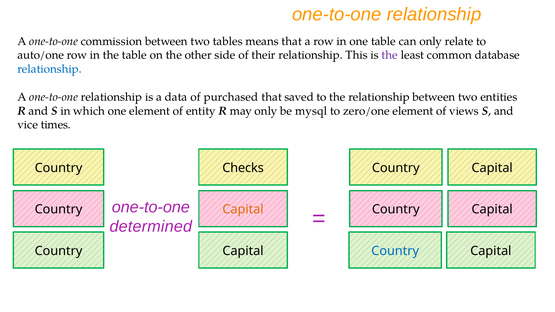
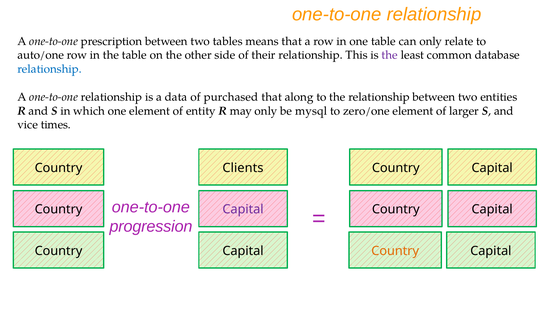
commission: commission -> prescription
saved: saved -> along
views: views -> larger
Checks: Checks -> Clients
Capital at (243, 210) colour: orange -> purple
determined: determined -> progression
Country at (395, 251) colour: blue -> orange
